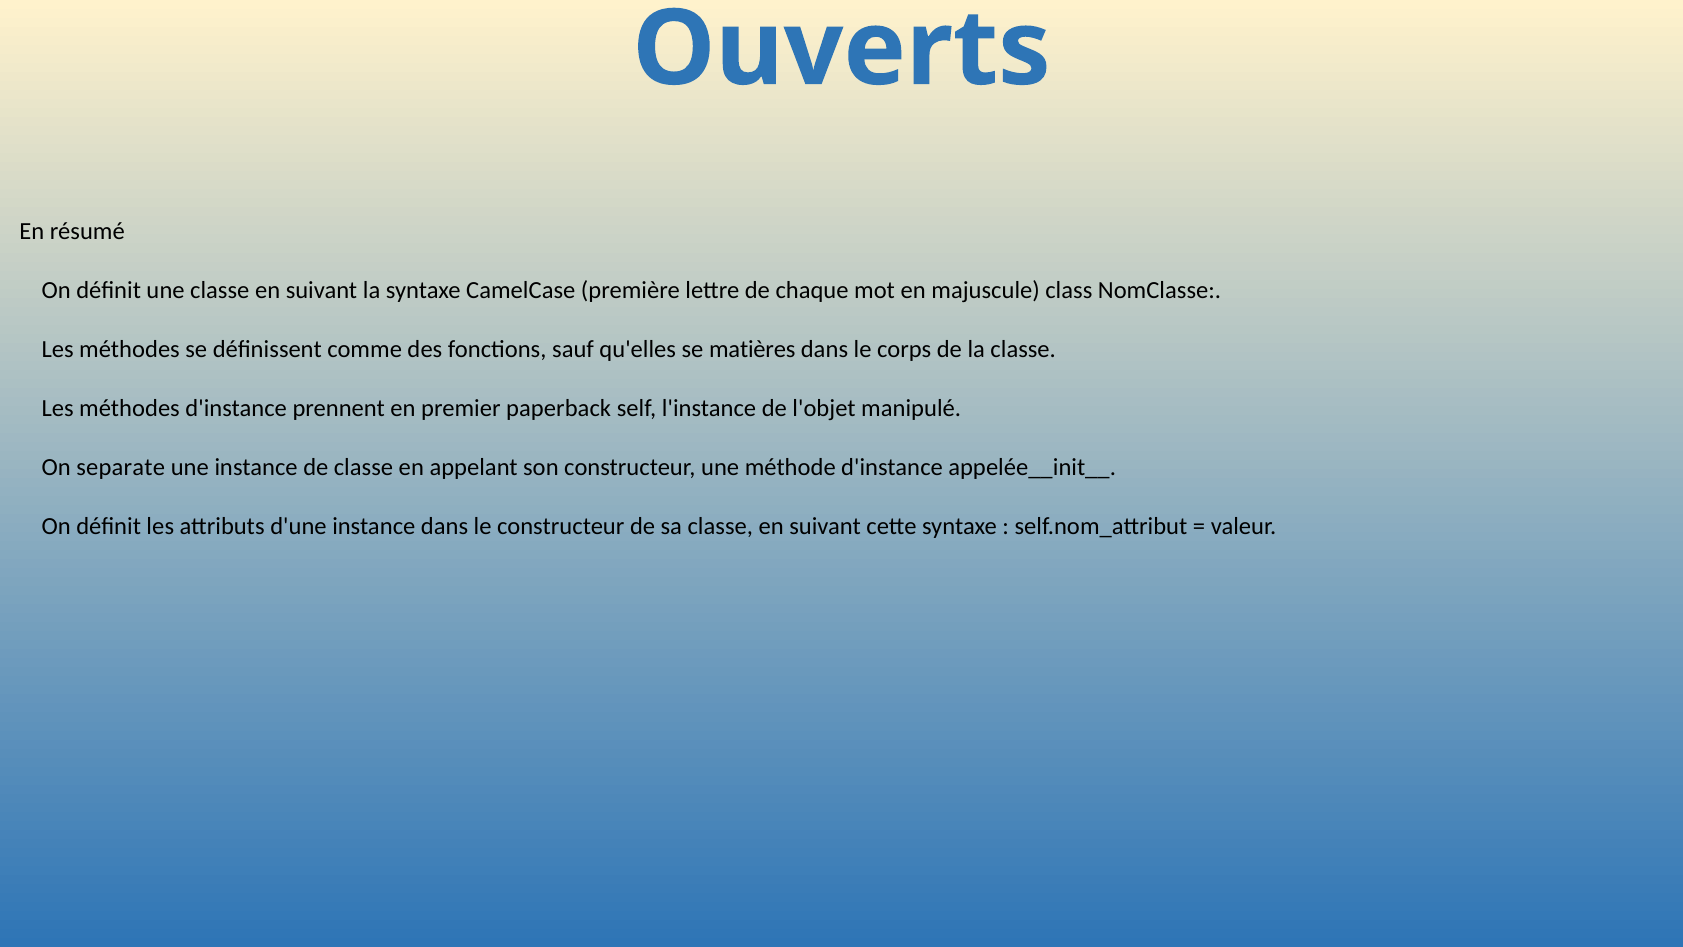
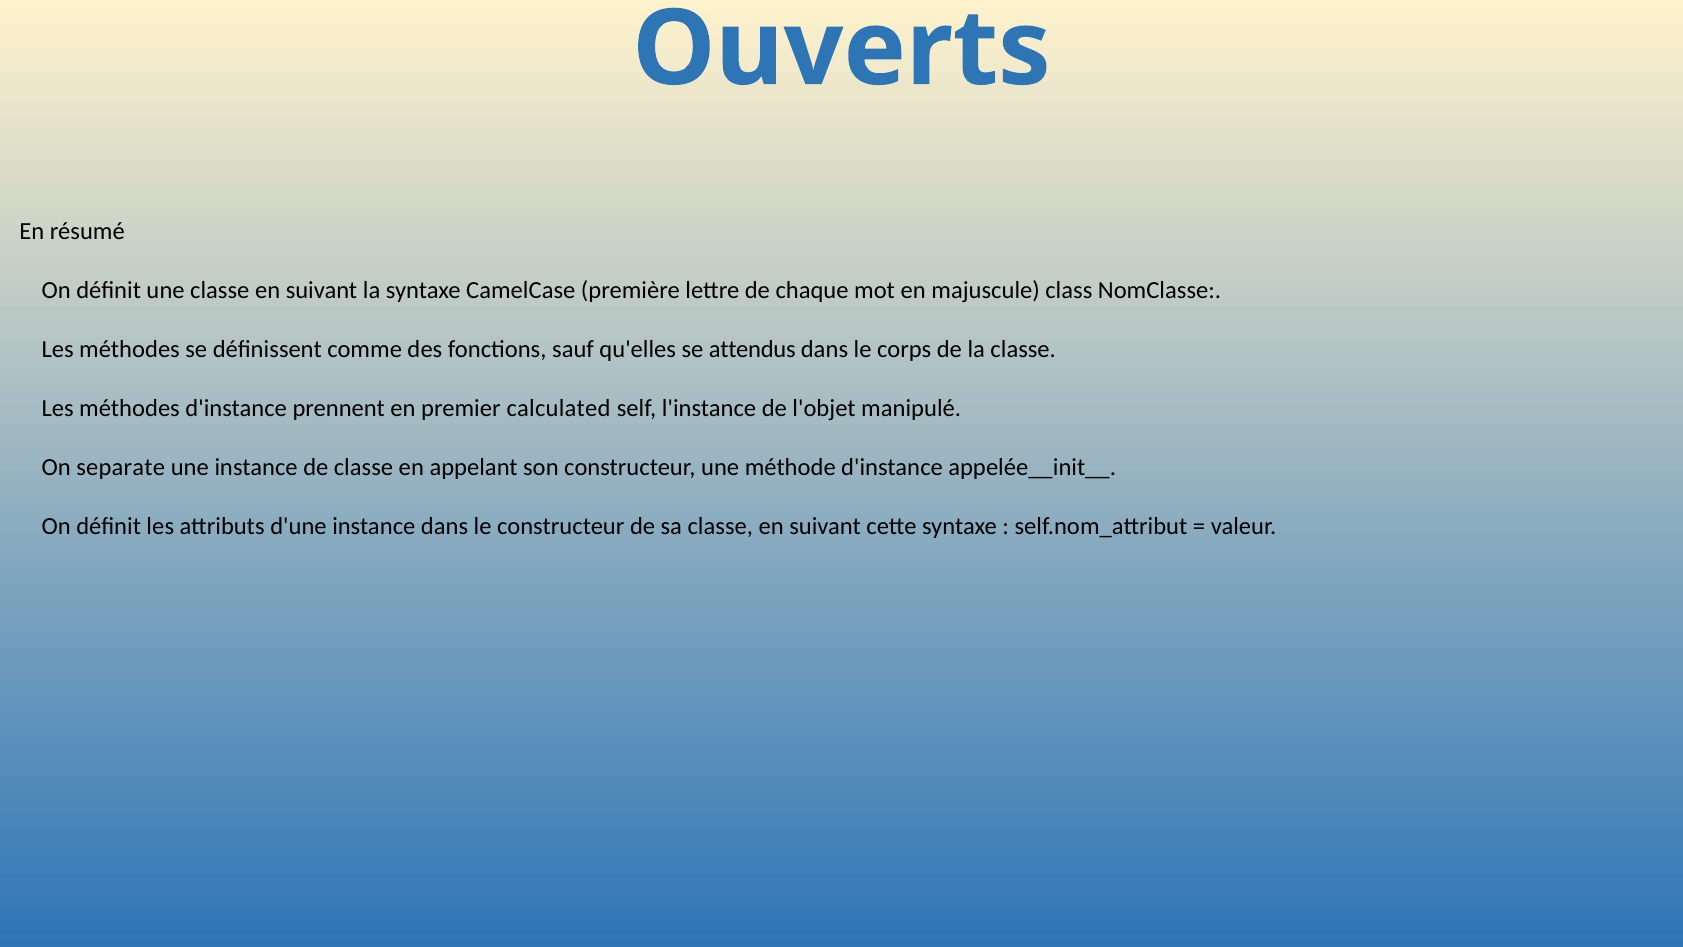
matières: matières -> attendus
paperback: paperback -> calculated
